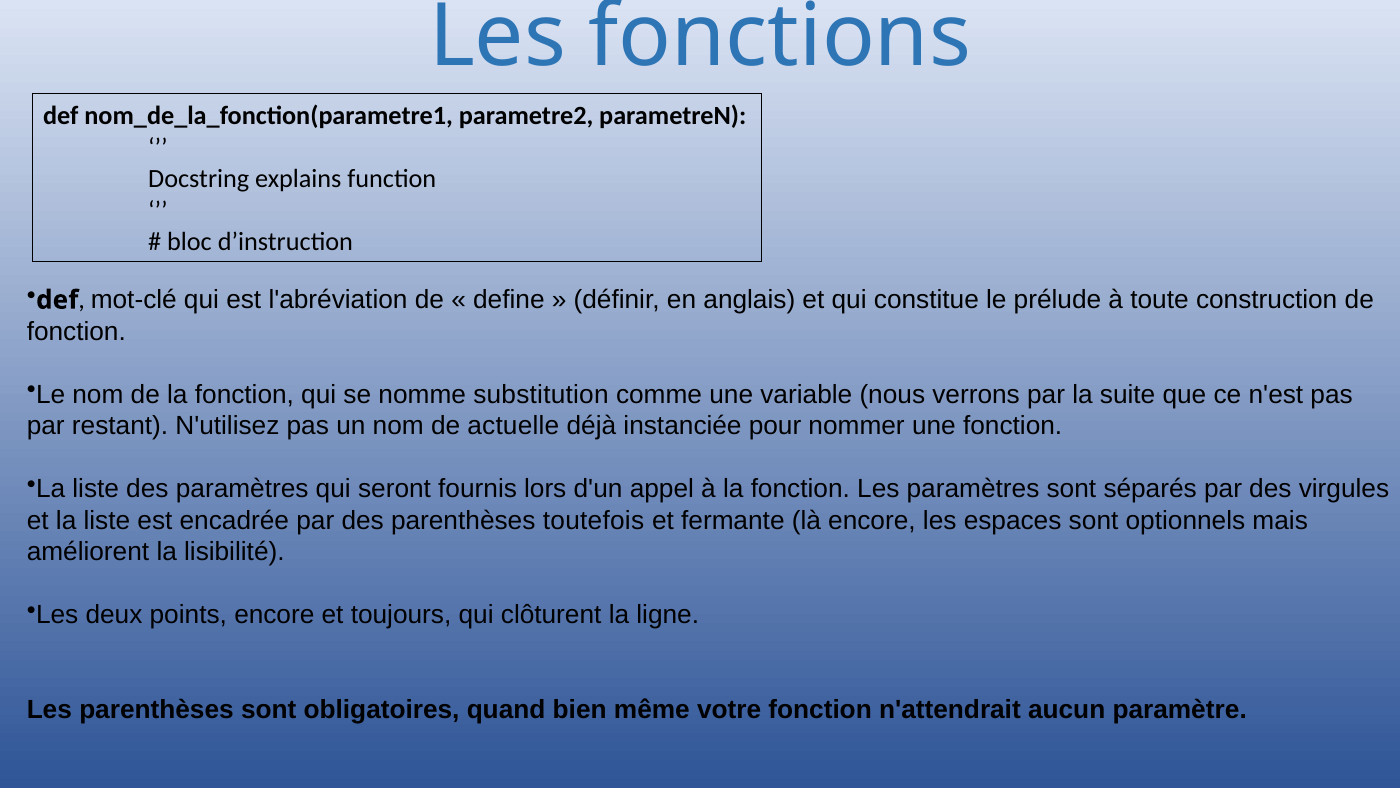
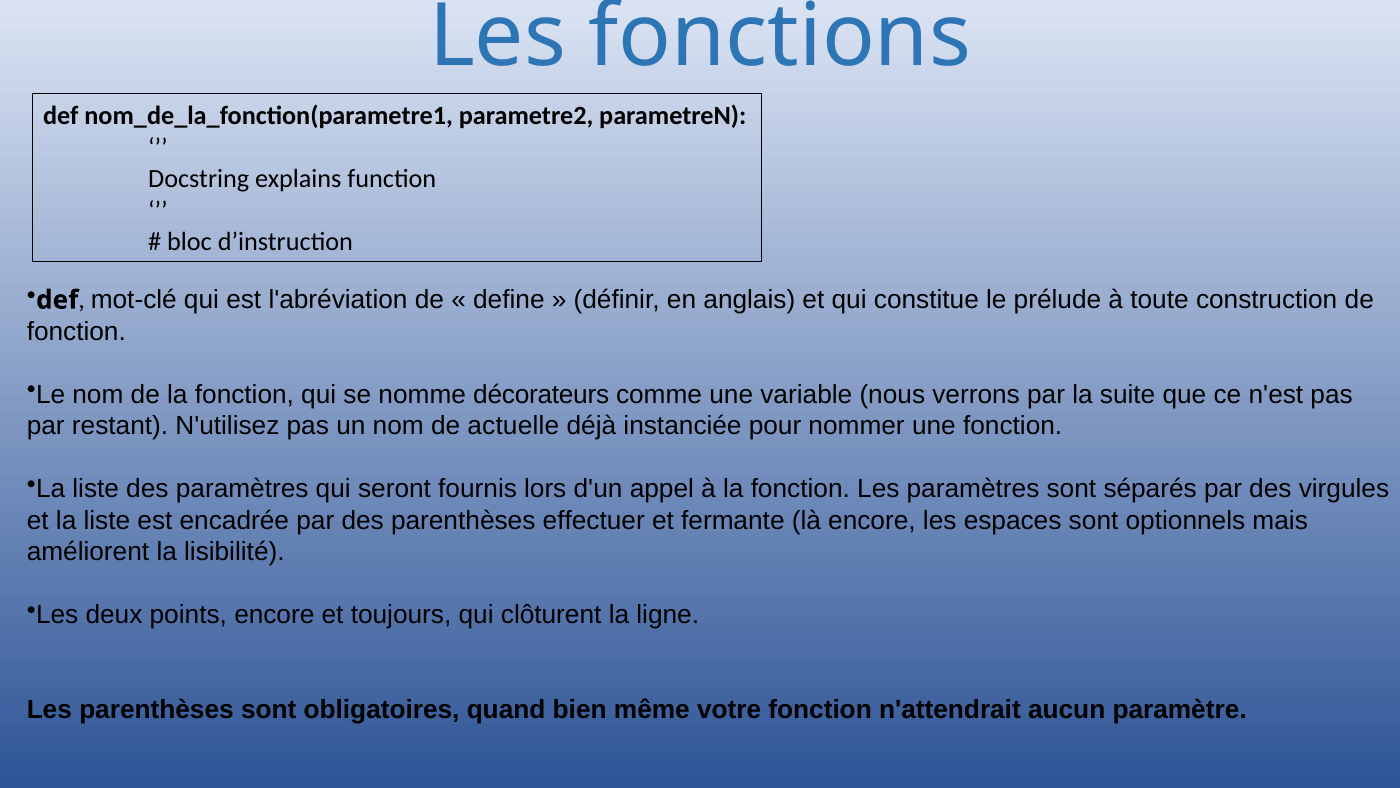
substitution: substitution -> décorateurs
toutefois: toutefois -> effectuer
